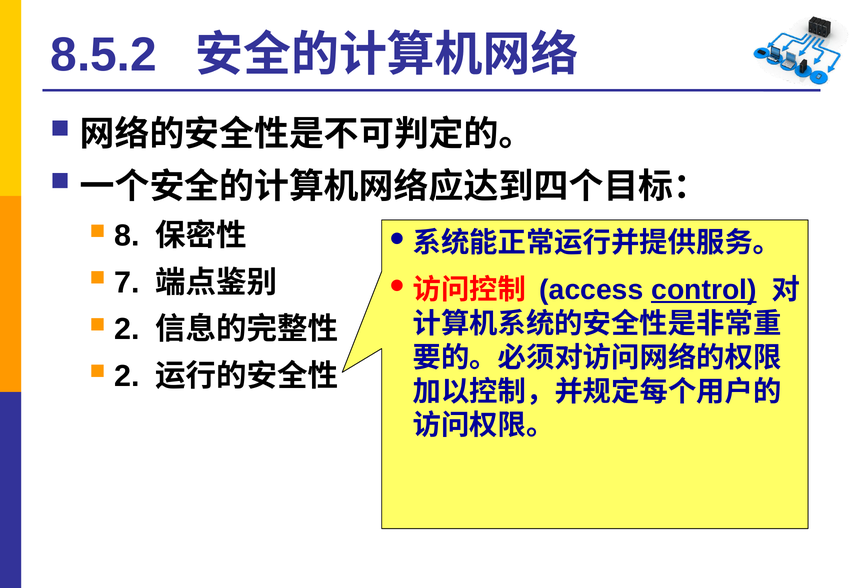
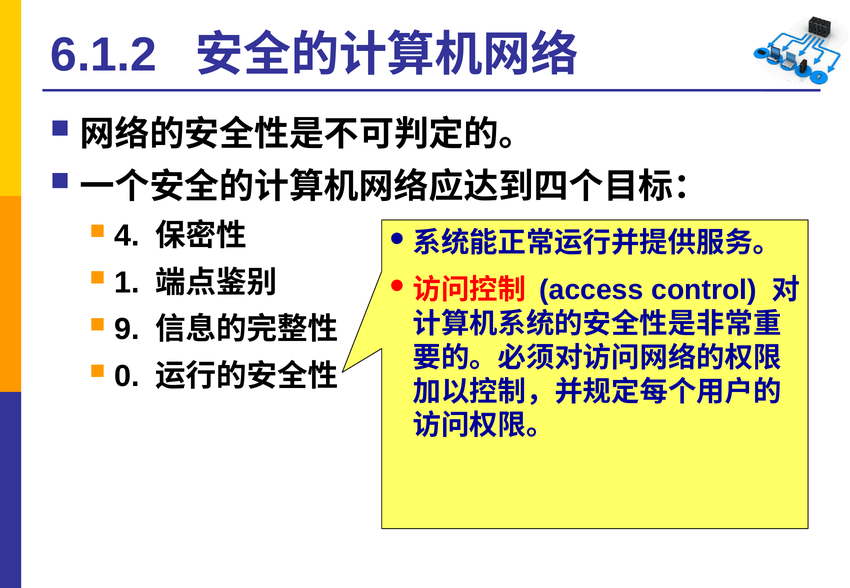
8.5.2: 8.5.2 -> 6.1.2
8: 8 -> 4
7: 7 -> 1
control underline: present -> none
2 at (127, 330): 2 -> 9
2 at (127, 376): 2 -> 0
